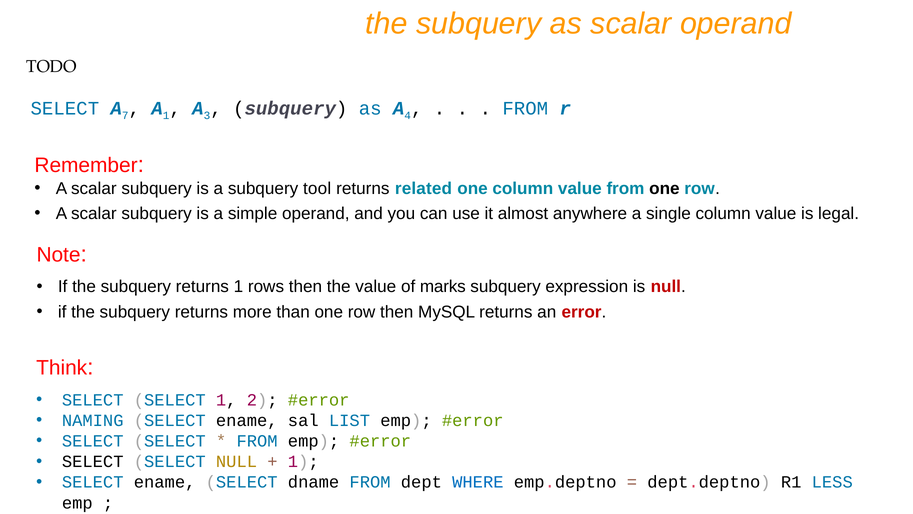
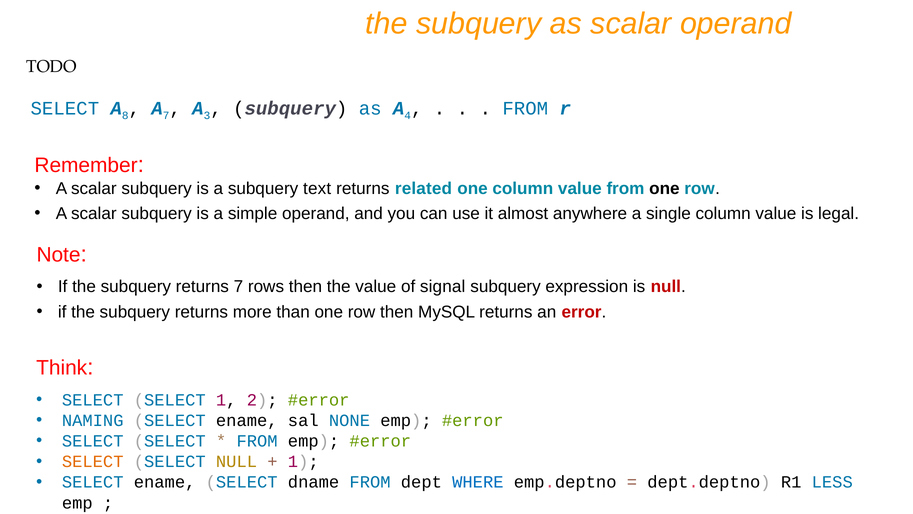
7: 7 -> 8
A 1: 1 -> 7
tool: tool -> text
returns 1: 1 -> 7
marks: marks -> signal
LIST: LIST -> NONE
SELECT at (93, 461) colour: black -> orange
